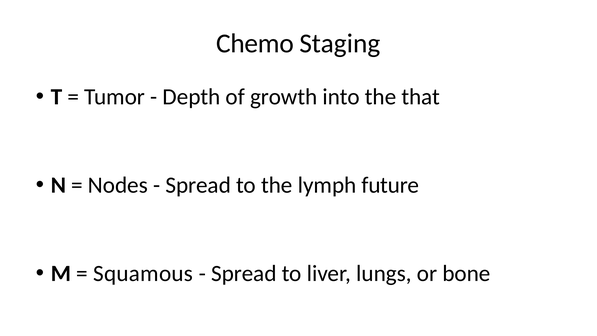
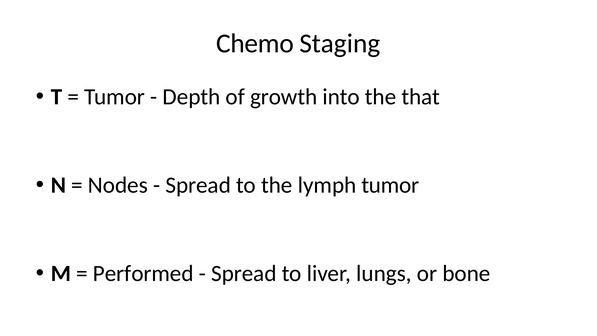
lymph future: future -> tumor
Squamous: Squamous -> Performed
